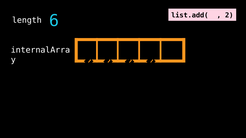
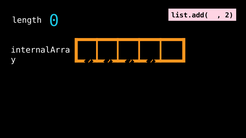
6: 6 -> 0
